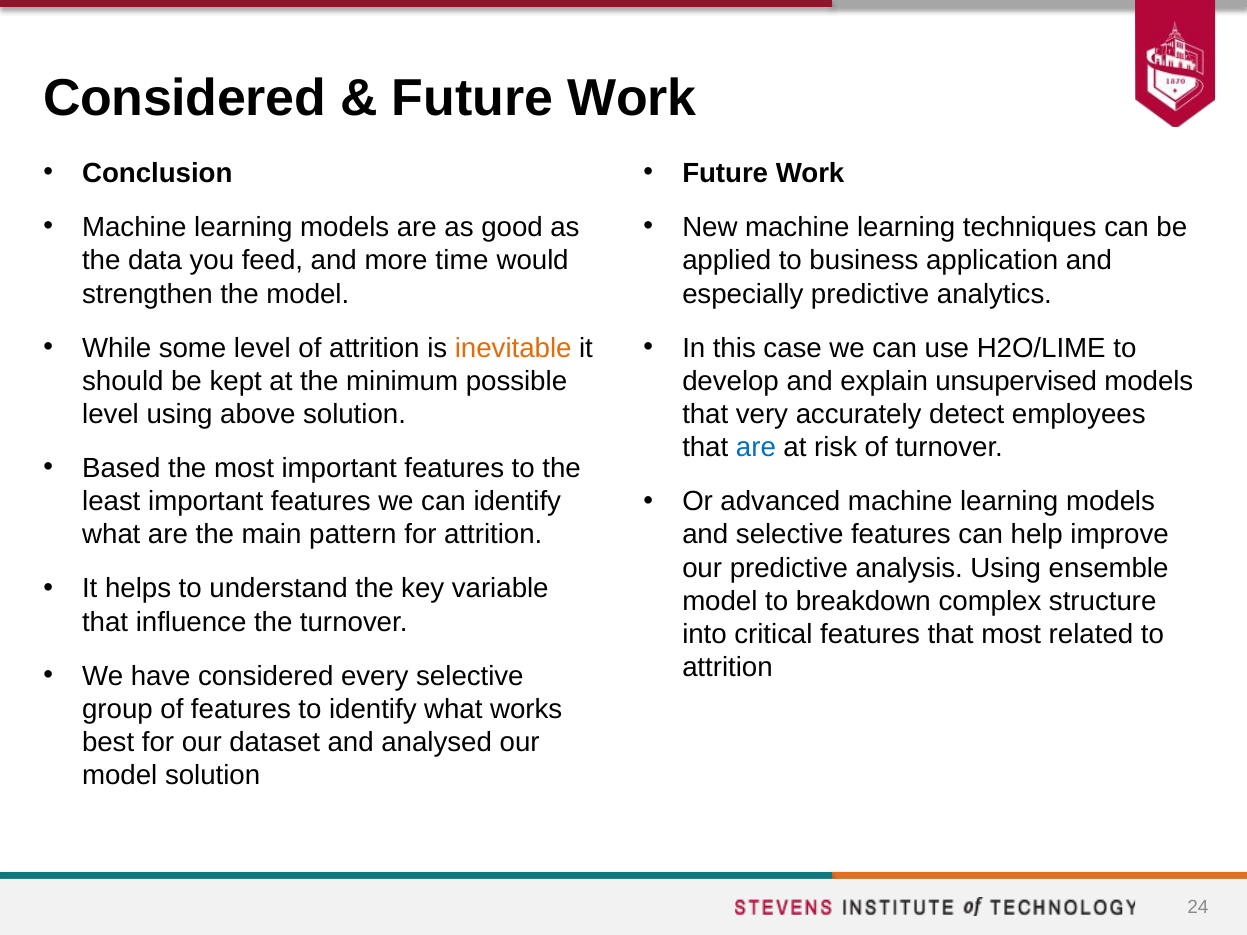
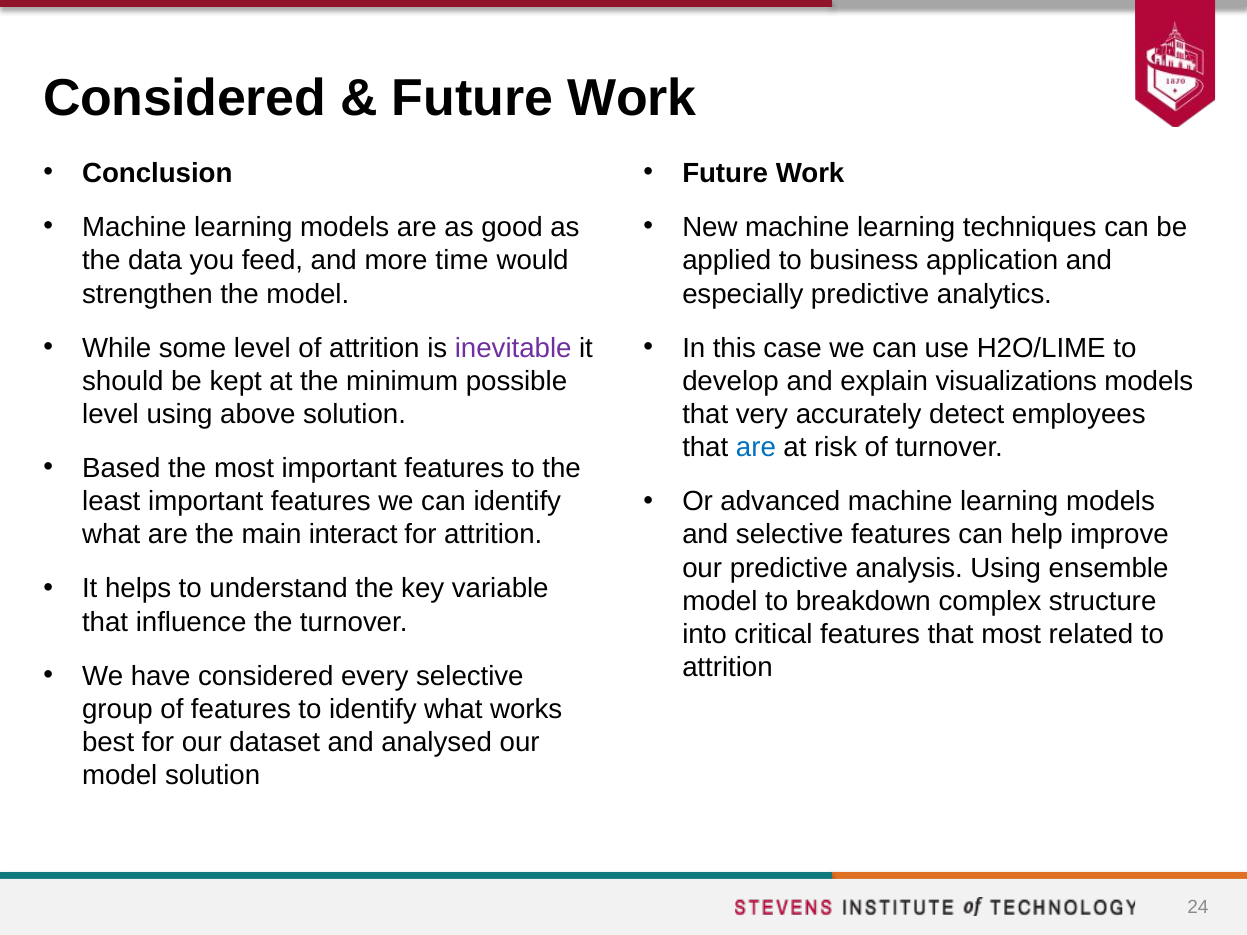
inevitable colour: orange -> purple
unsupervised: unsupervised -> visualizations
pattern: pattern -> interact
